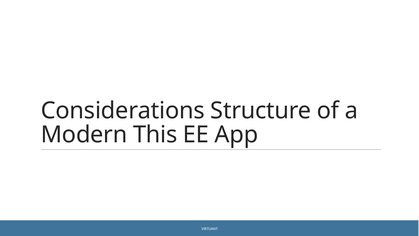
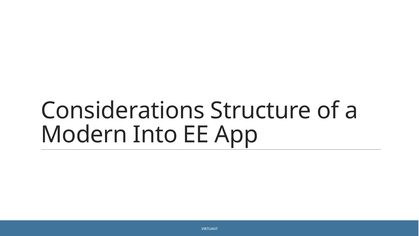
This: This -> Into
